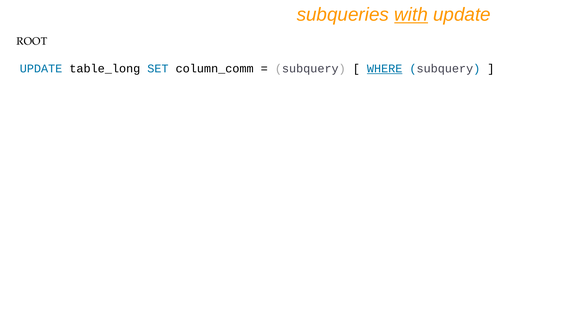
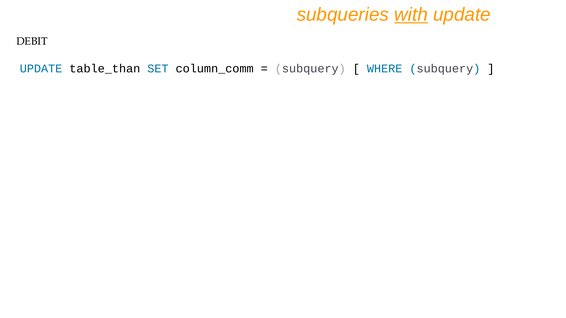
ROOT: ROOT -> DEBIT
table_long: table_long -> table_than
WHERE underline: present -> none
